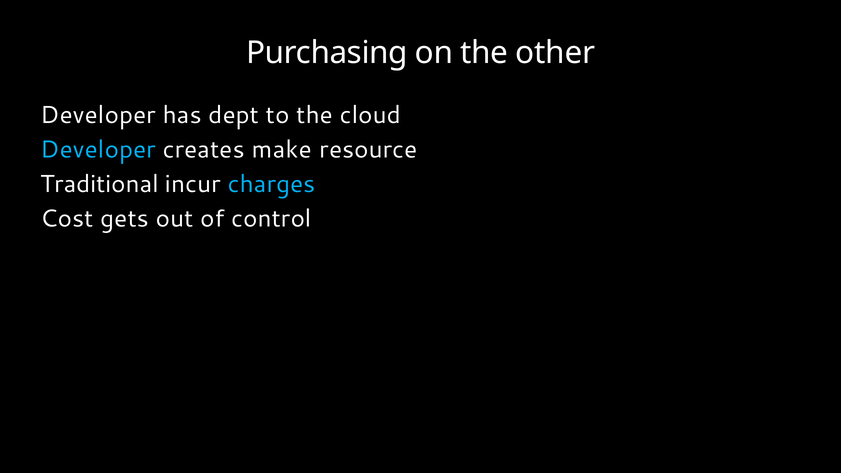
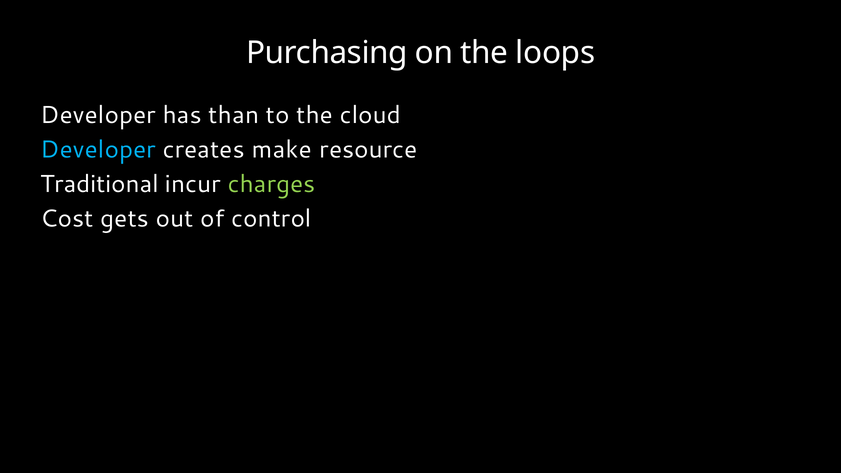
other: other -> loops
dept: dept -> than
charges colour: light blue -> light green
